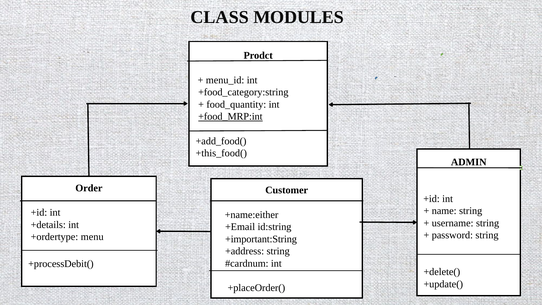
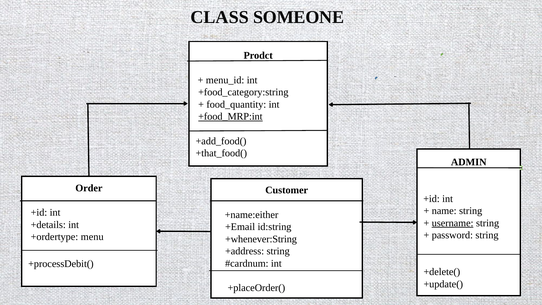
MODULES: MODULES -> SOMEONE
+this_food(: +this_food( -> +that_food(
username underline: none -> present
+important:String: +important:String -> +whenever:String
